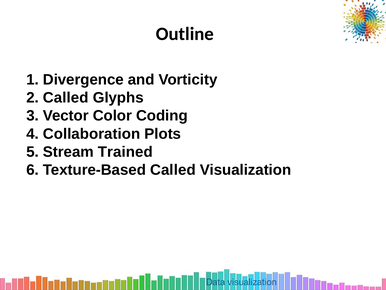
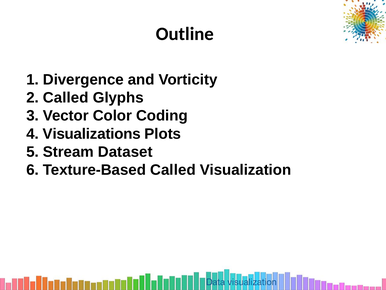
Collaboration: Collaboration -> Visualizations
Trained: Trained -> Dataset
